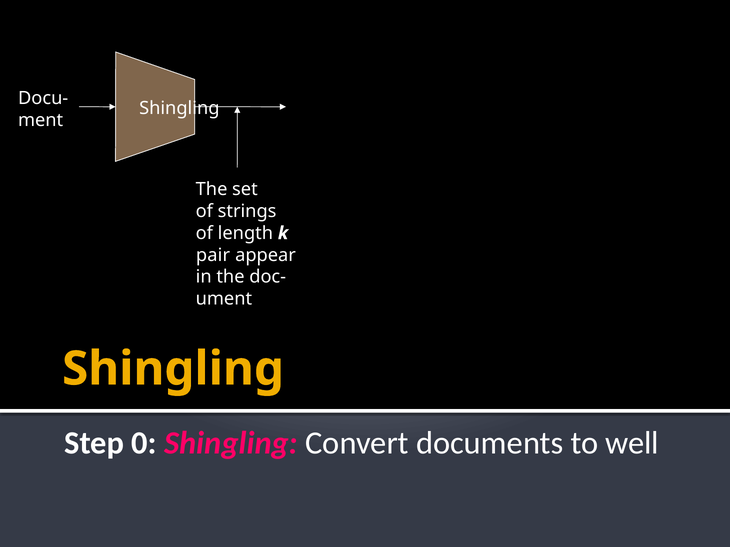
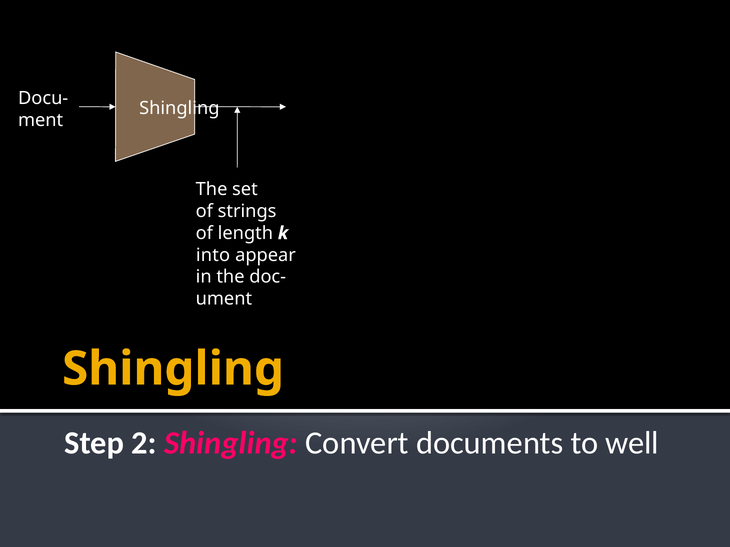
pair: pair -> into
0: 0 -> 2
